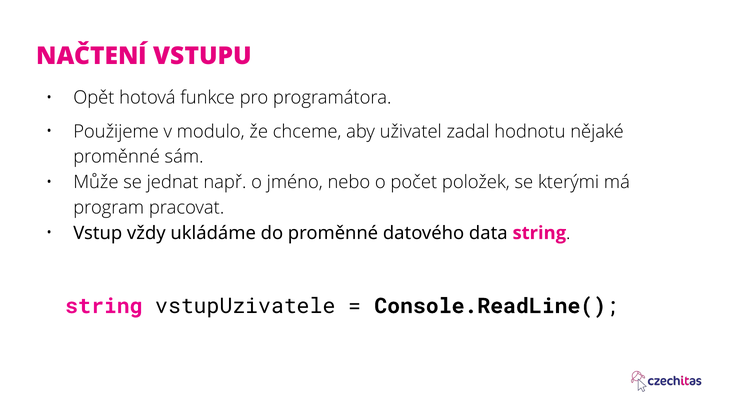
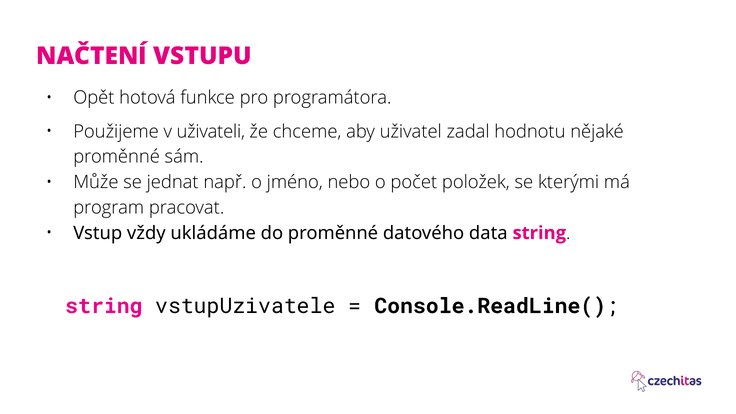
modulo: modulo -> uživateli
